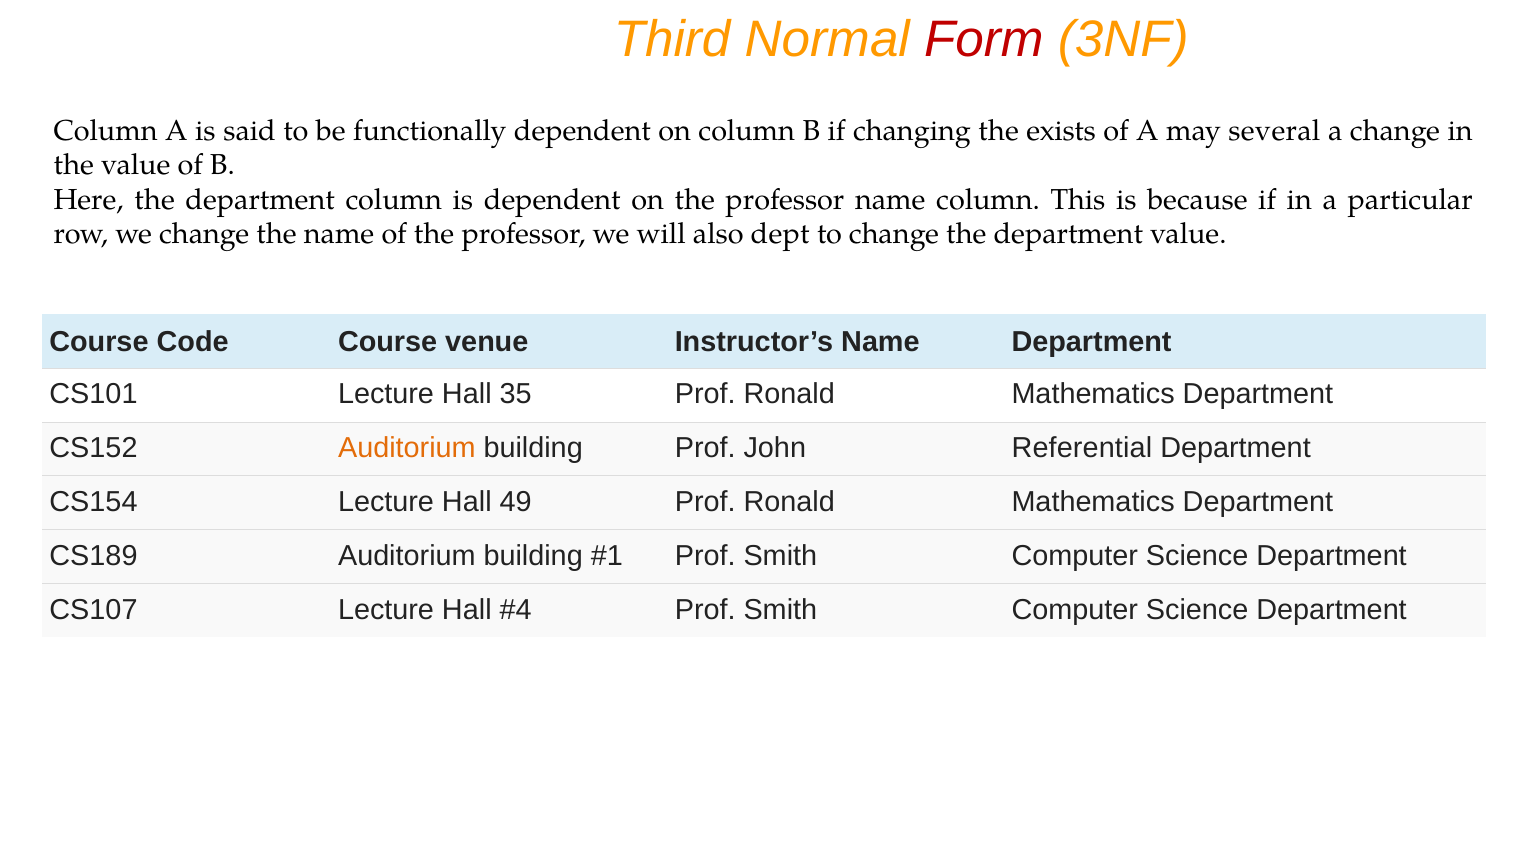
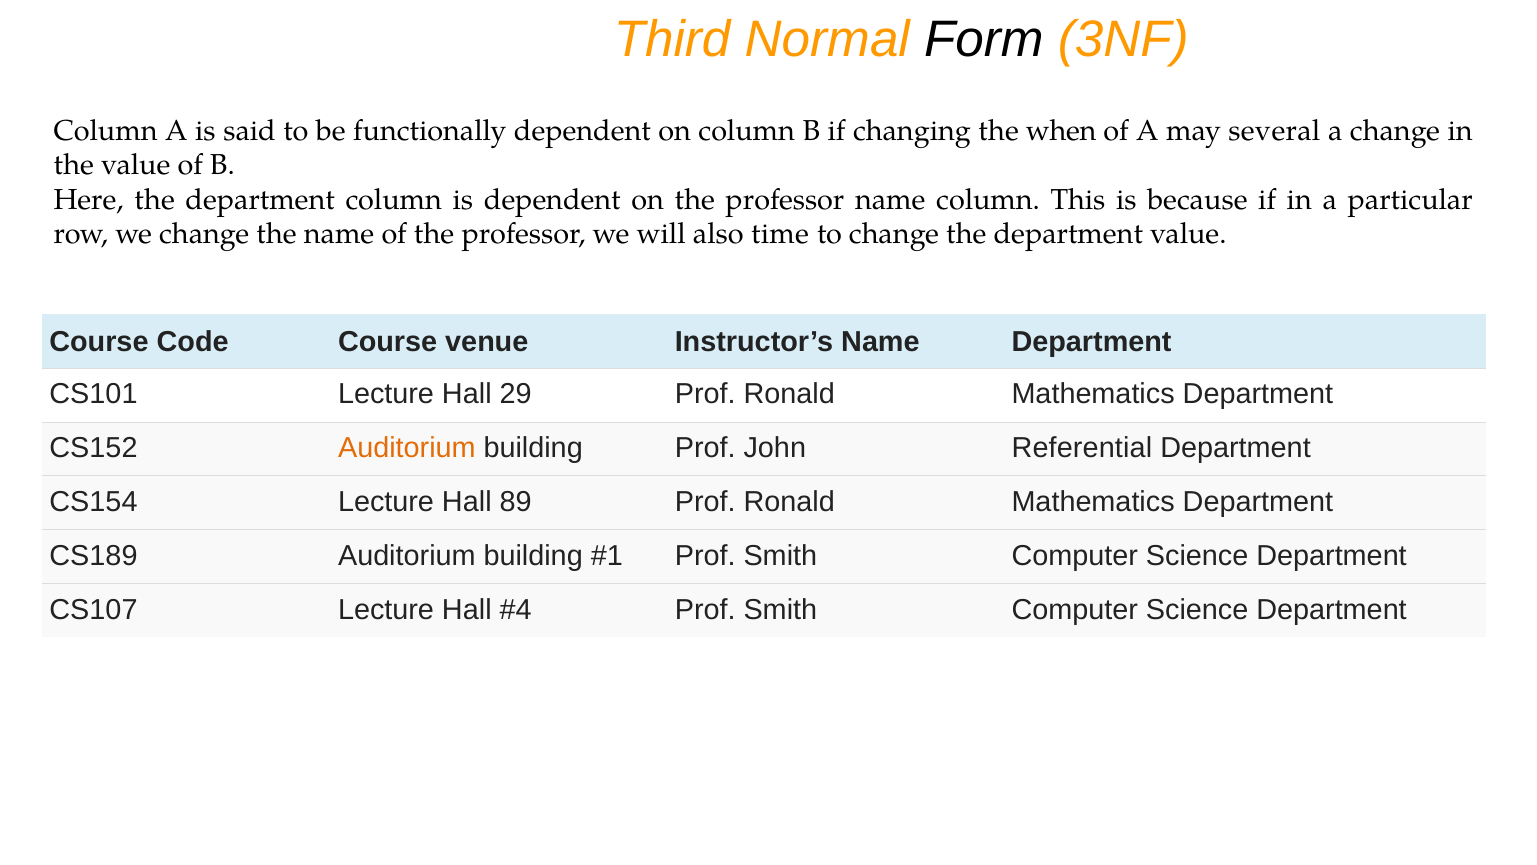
Form colour: red -> black
exists: exists -> when
dept: dept -> time
35: 35 -> 29
49: 49 -> 89
